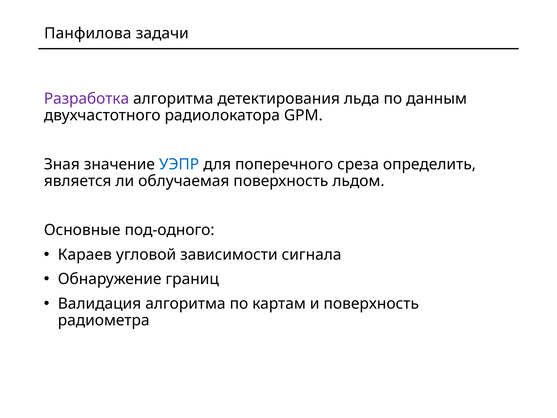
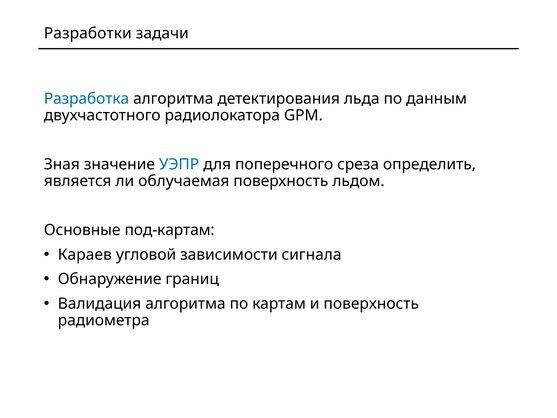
Панфилова: Панфилова -> Разработки
Разработка colour: purple -> blue
под-одного: под-одного -> под-картам
